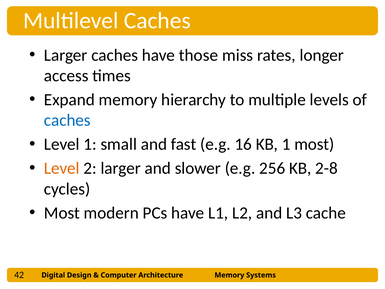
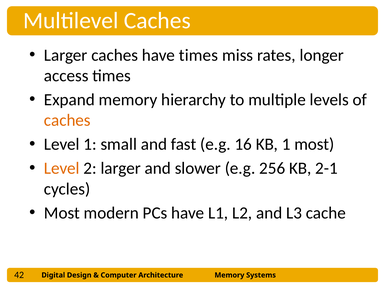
have those: those -> times
caches at (67, 120) colour: blue -> orange
2-8: 2-8 -> 2-1
